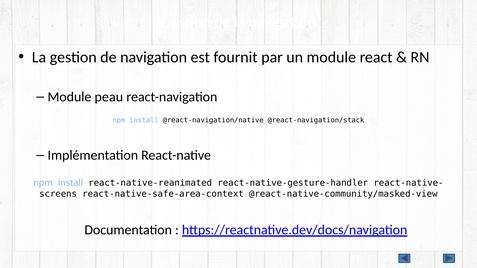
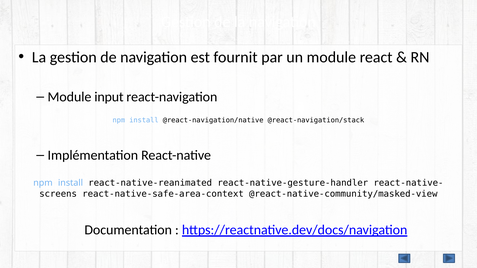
peau: peau -> input
